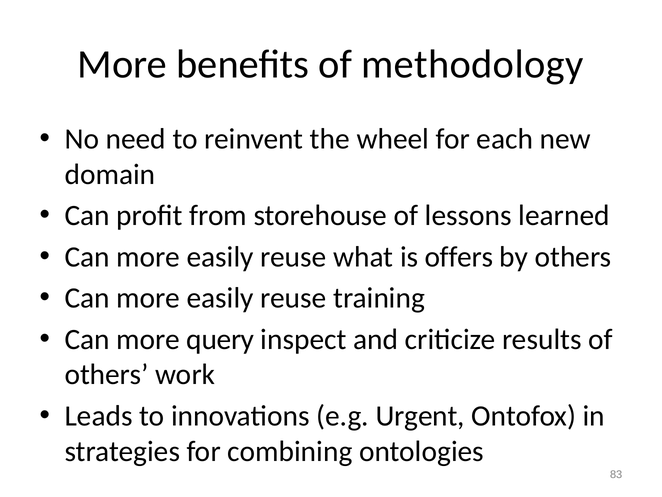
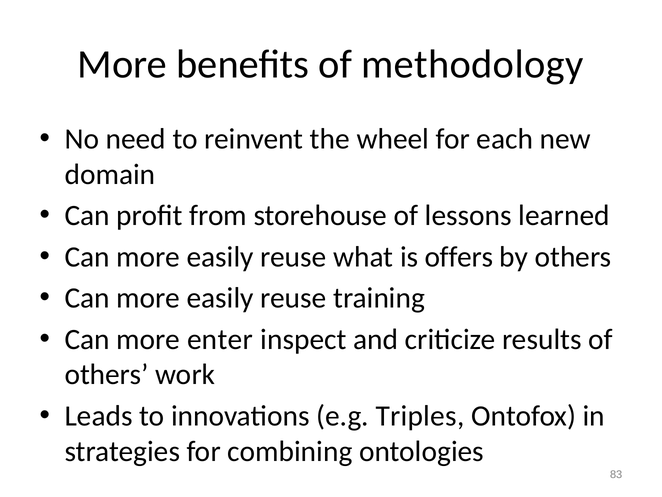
query: query -> enter
Urgent: Urgent -> Triples
